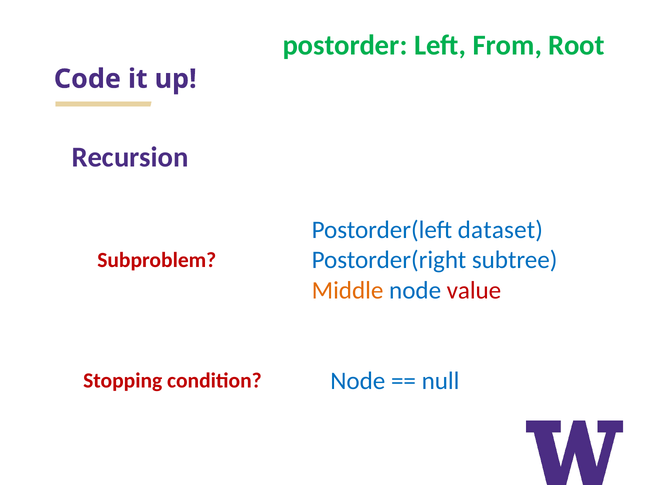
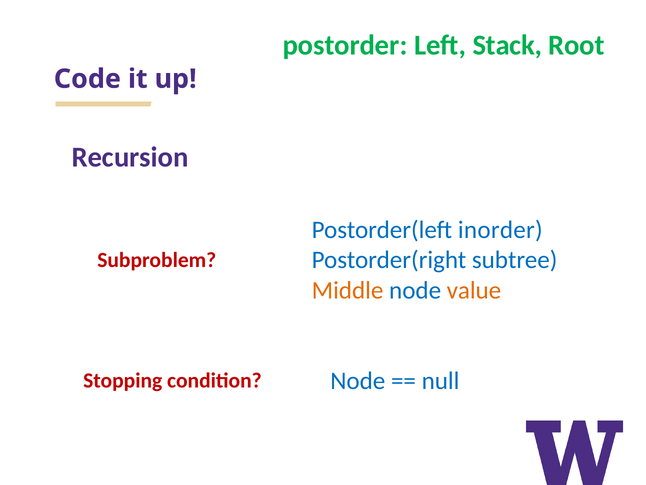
From: From -> Stack
dataset: dataset -> inorder
value colour: red -> orange
